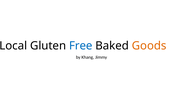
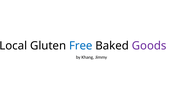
Goods colour: orange -> purple
